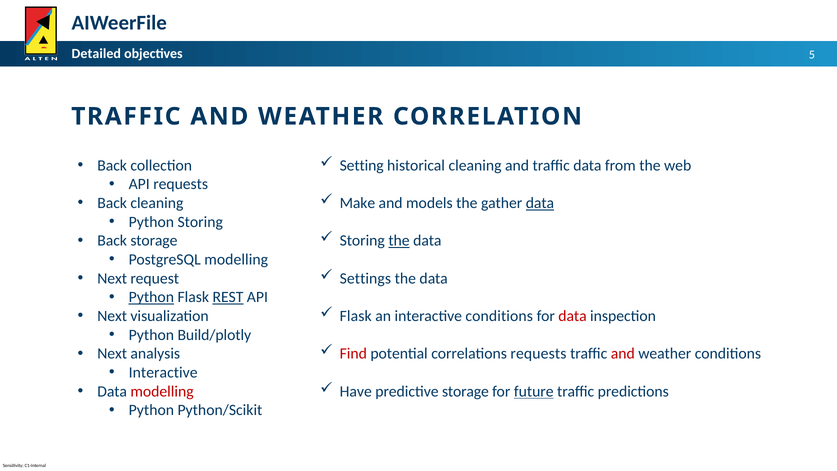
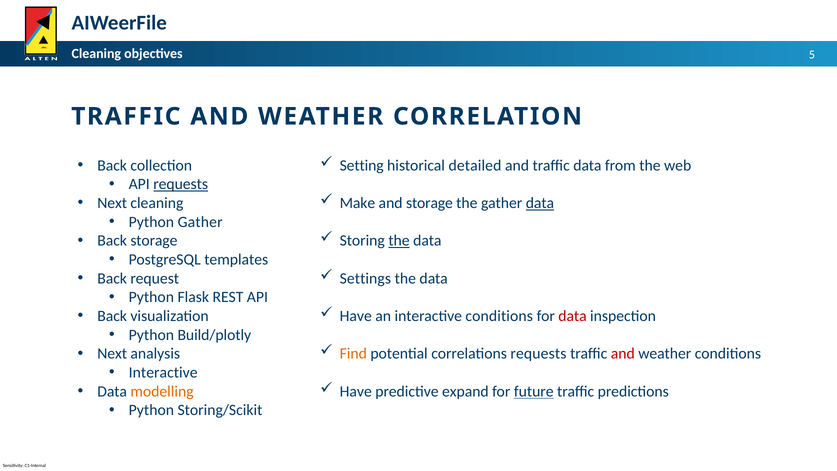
Detailed at (96, 54): Detailed -> Cleaning
historical cleaning: cleaning -> detailed
requests at (181, 184) underline: none -> present
and models: models -> storage
Back at (112, 203): Back -> Next
Python Storing: Storing -> Gather
PostgreSQL modelling: modelling -> templates
Next at (112, 278): Next -> Back
Python at (151, 297) underline: present -> none
REST underline: present -> none
Flask at (356, 316): Flask -> Have
Next at (112, 316): Next -> Back
Find colour: red -> orange
predictive storage: storage -> expand
modelling at (162, 391) colour: red -> orange
Python/Scikit: Python/Scikit -> Storing/Scikit
